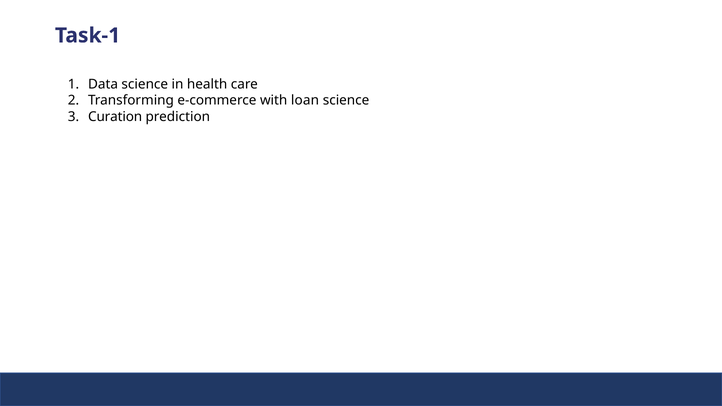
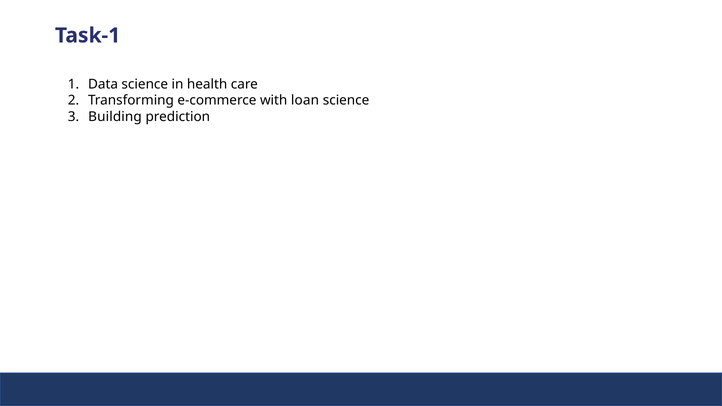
Curation: Curation -> Building
